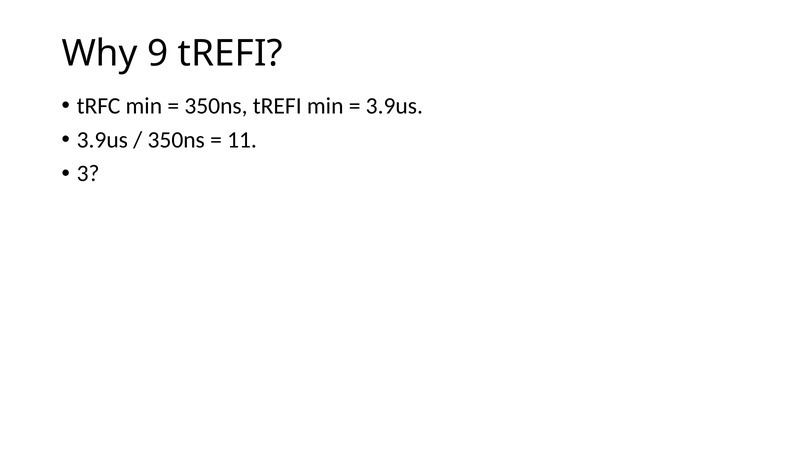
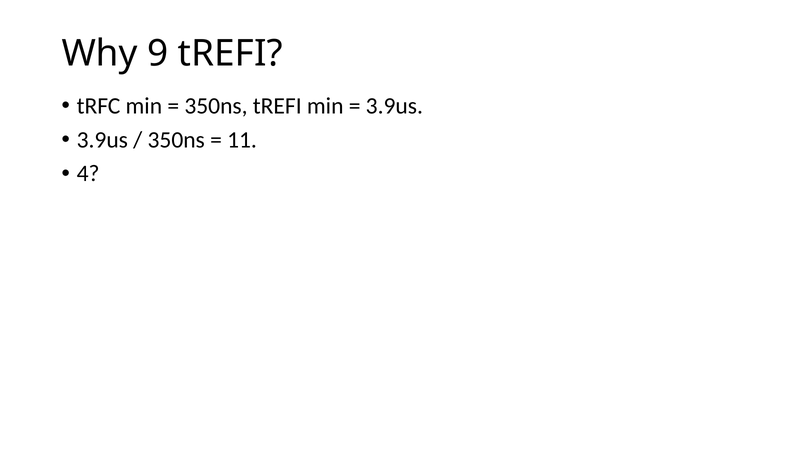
3: 3 -> 4
